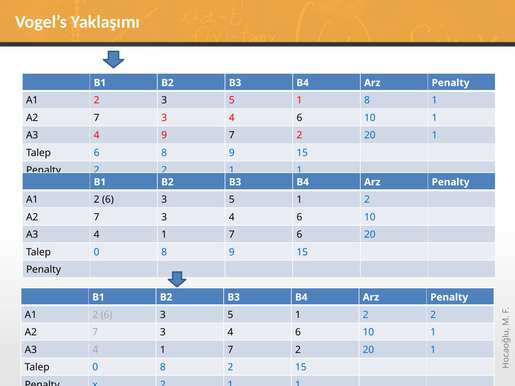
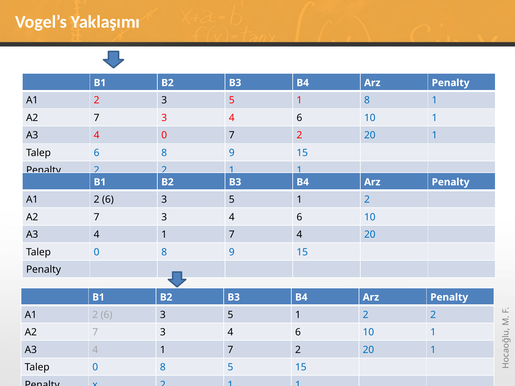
4 9: 9 -> 0
7 6: 6 -> 4
8 2: 2 -> 5
